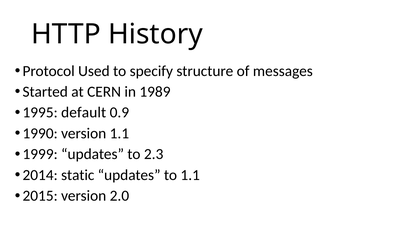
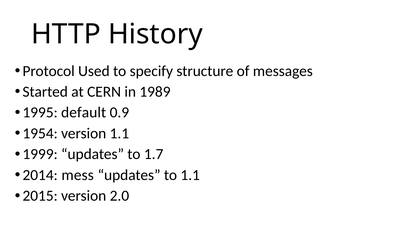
1990: 1990 -> 1954
2.3: 2.3 -> 1.7
static: static -> mess
